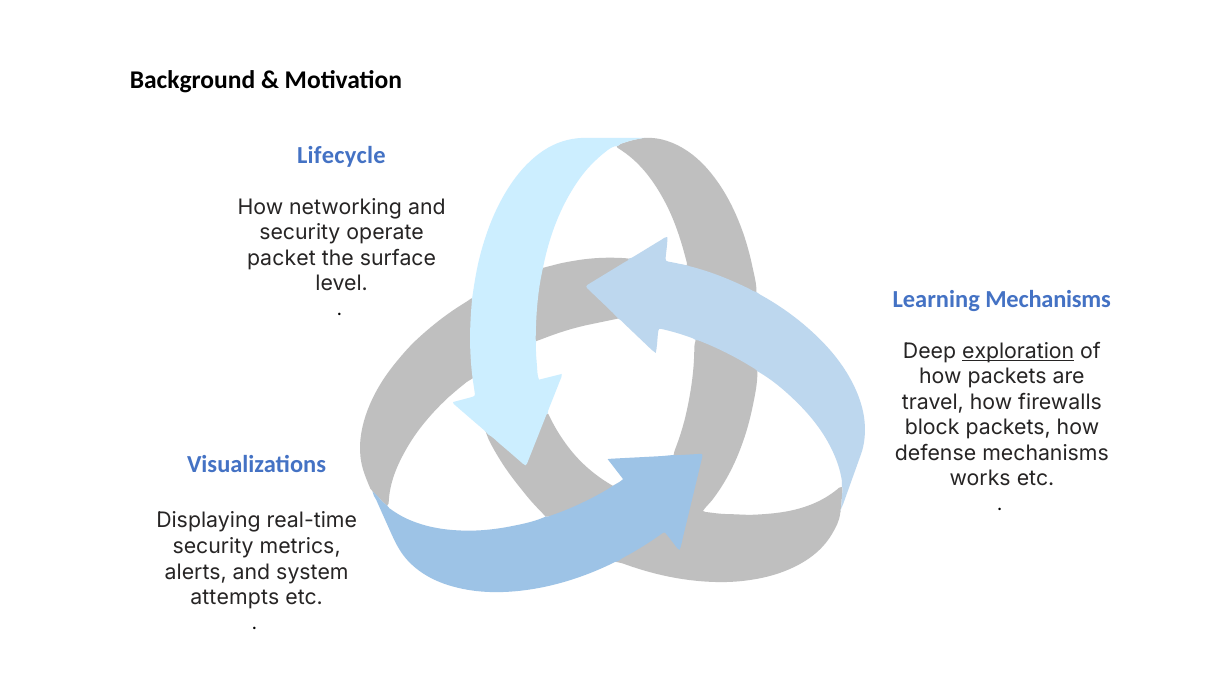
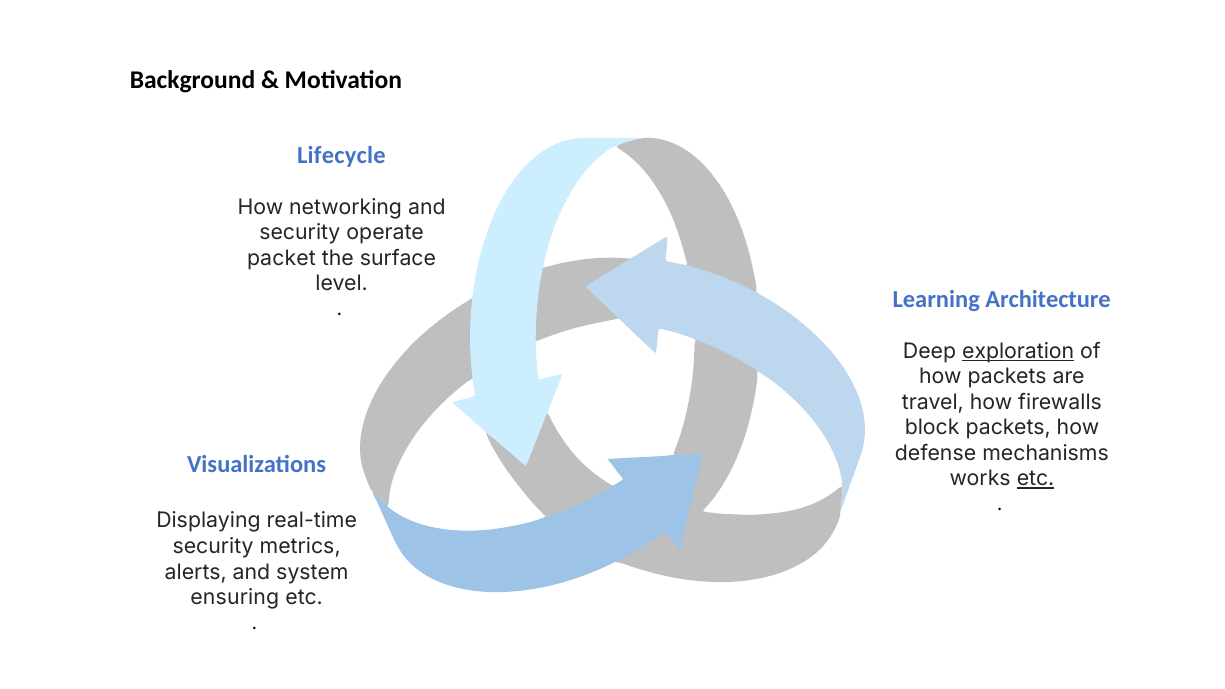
Learning Mechanisms: Mechanisms -> Architecture
etc at (1036, 479) underline: none -> present
attempts: attempts -> ensuring
